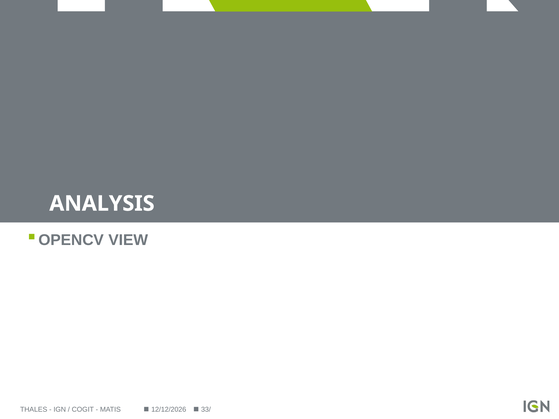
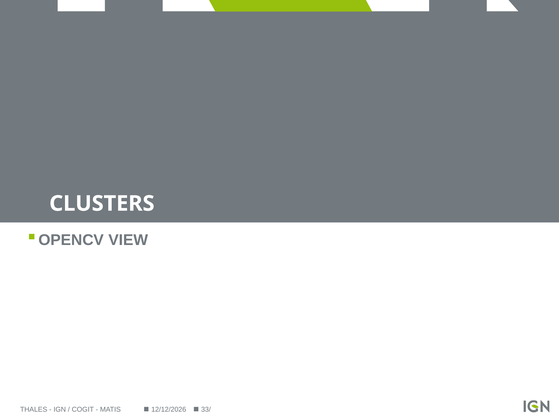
ANALYSIS: ANALYSIS -> CLUSTERS
